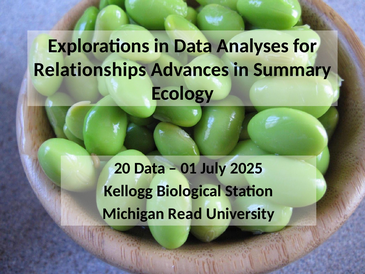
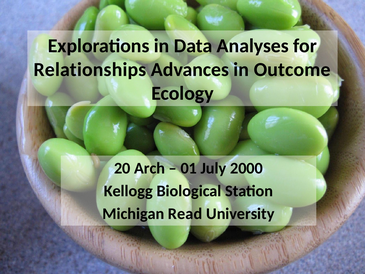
Summary: Summary -> Outcome
20 Data: Data -> Arch
2025: 2025 -> 2000
